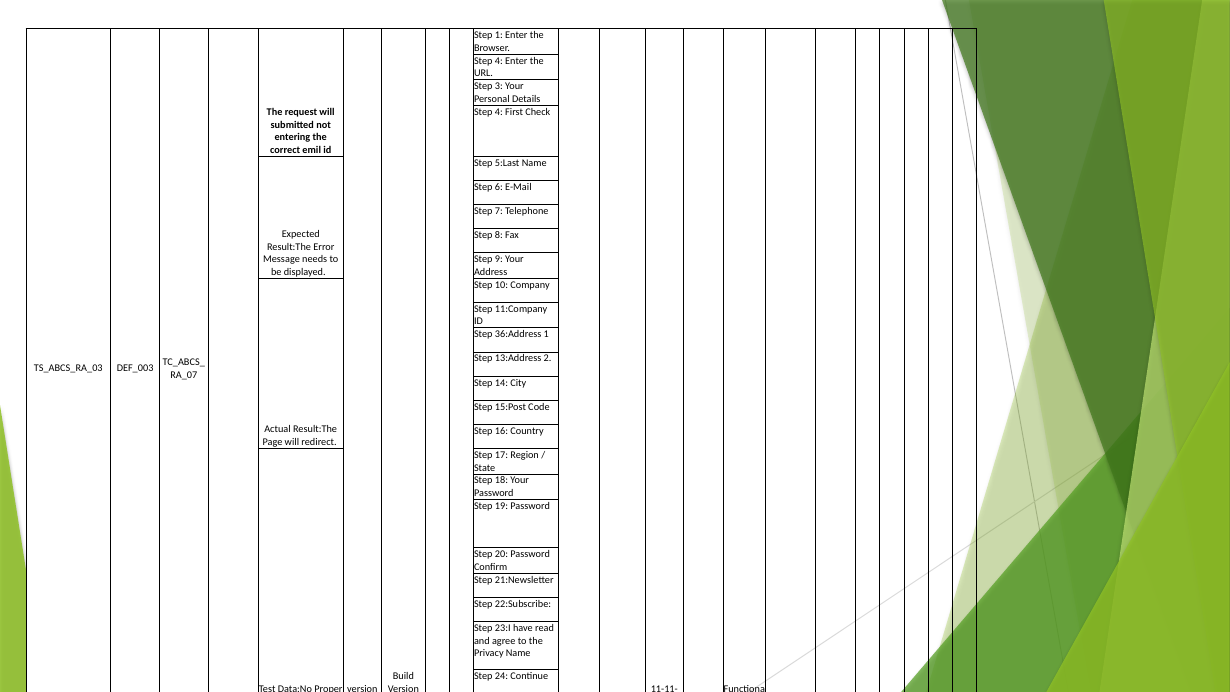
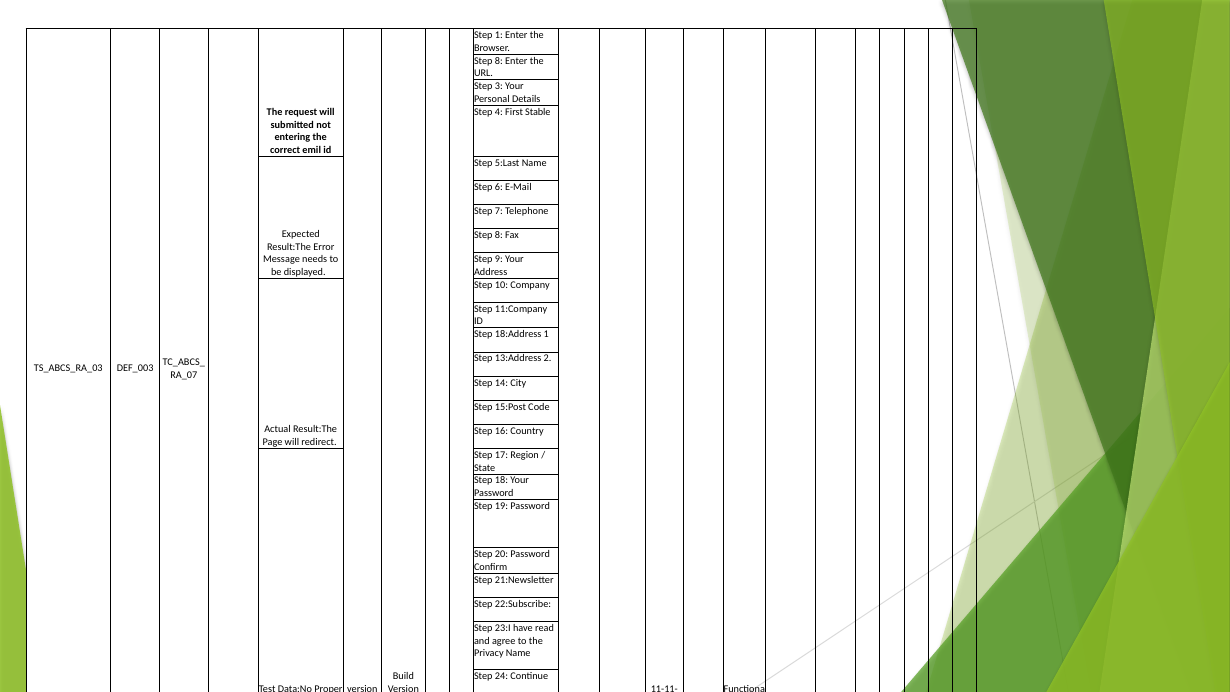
4 at (499, 61): 4 -> 8
Check: Check -> Stable
36:Address: 36:Address -> 18:Address
